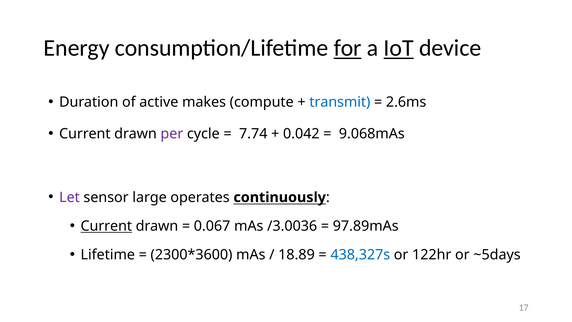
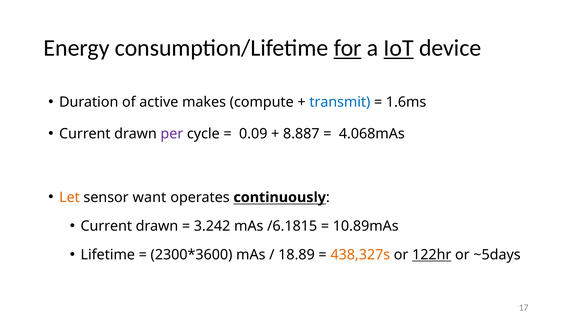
2.6ms: 2.6ms -> 1.6ms
7.74: 7.74 -> 0.09
0.042: 0.042 -> 8.887
9.068mAs: 9.068mAs -> 4.068mAs
Let colour: purple -> orange
large: large -> want
Current at (106, 226) underline: present -> none
0.067: 0.067 -> 3.242
/3.0036: /3.0036 -> /6.1815
97.89mAs: 97.89mAs -> 10.89mAs
438,327s colour: blue -> orange
122hr underline: none -> present
